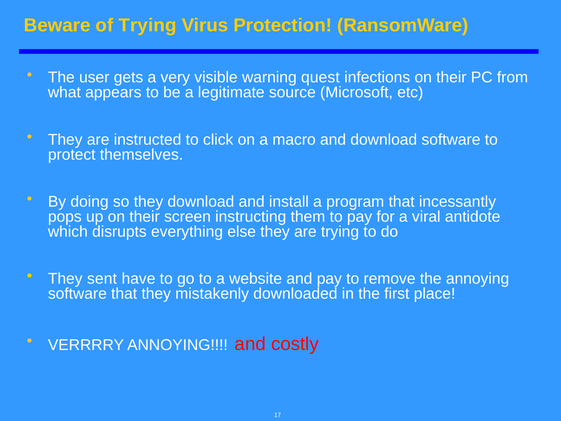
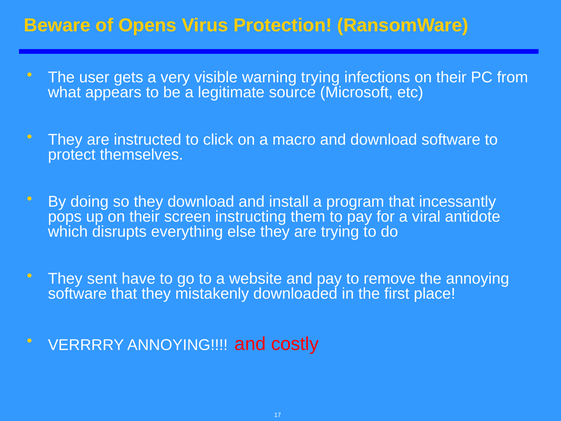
of Trying: Trying -> Opens
warning quest: quest -> trying
